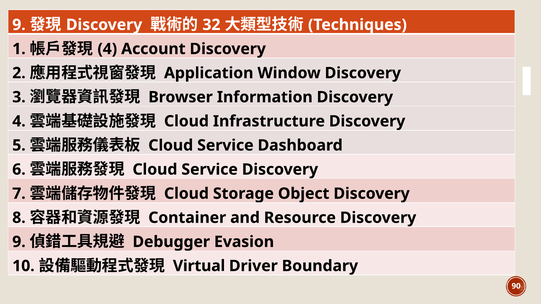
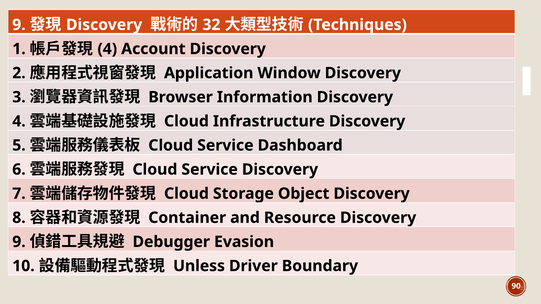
Virtual: Virtual -> Unless
